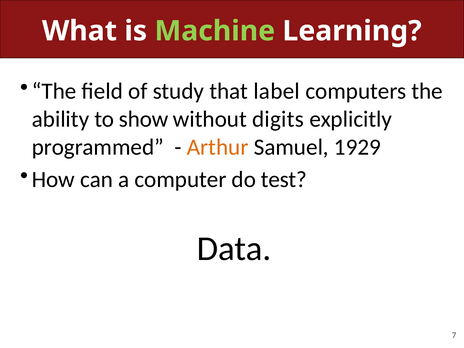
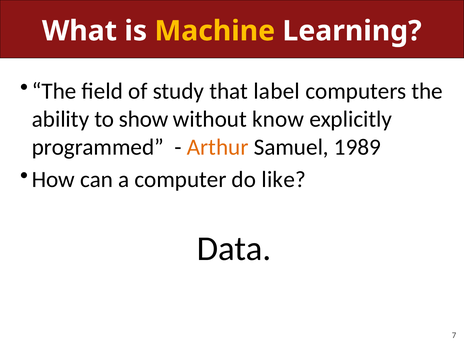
Machine colour: light green -> yellow
digits: digits -> know
1929: 1929 -> 1989
test: test -> like
